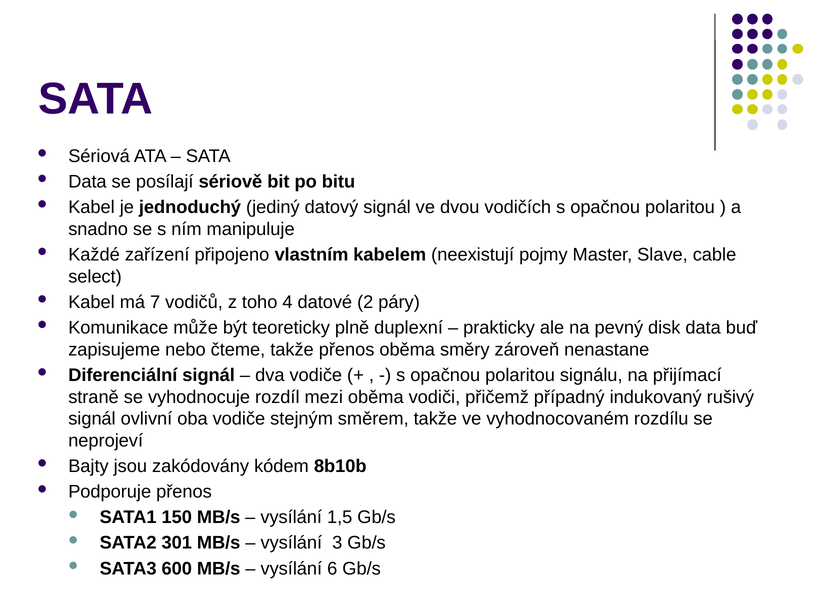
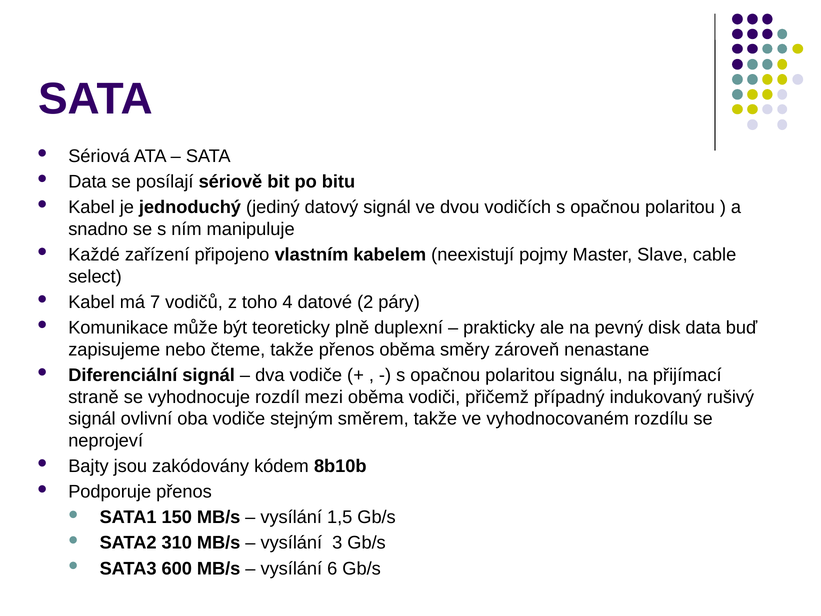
301: 301 -> 310
